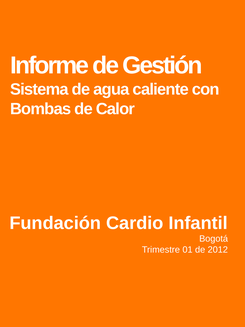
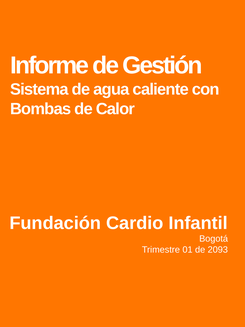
2012: 2012 -> 2093
